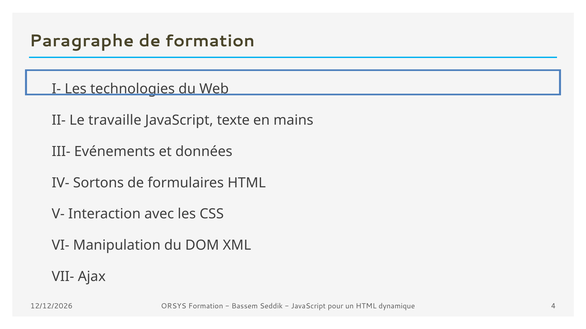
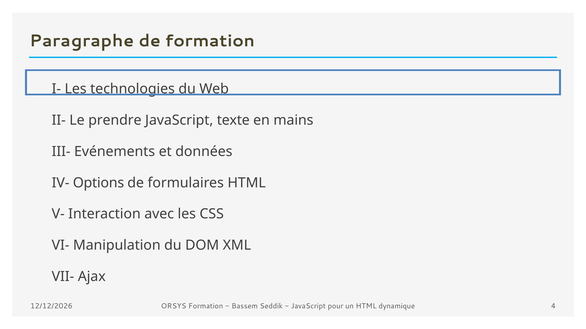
travaille: travaille -> prendre
Sortons: Sortons -> Options
